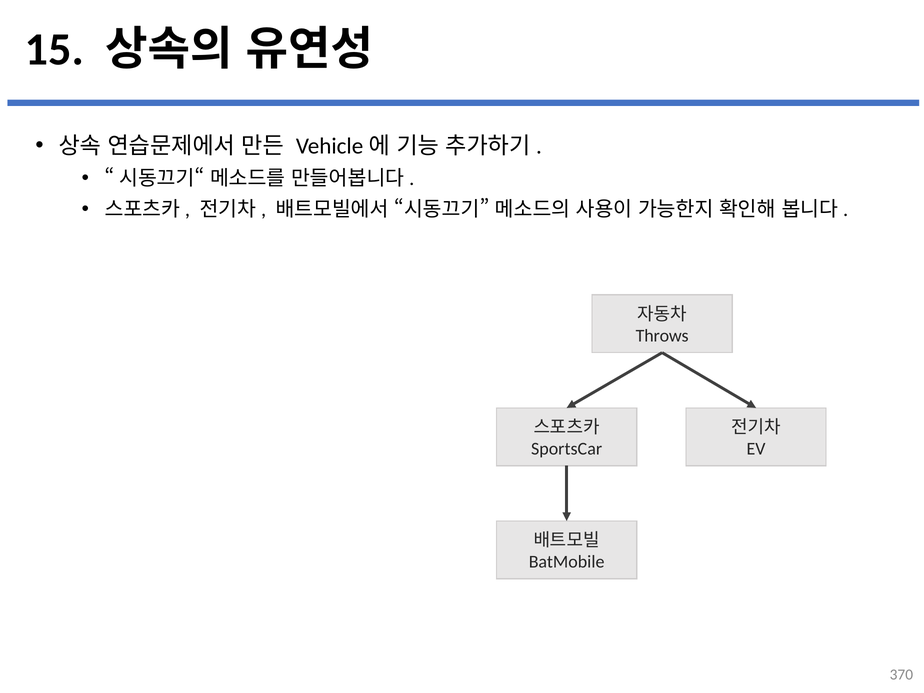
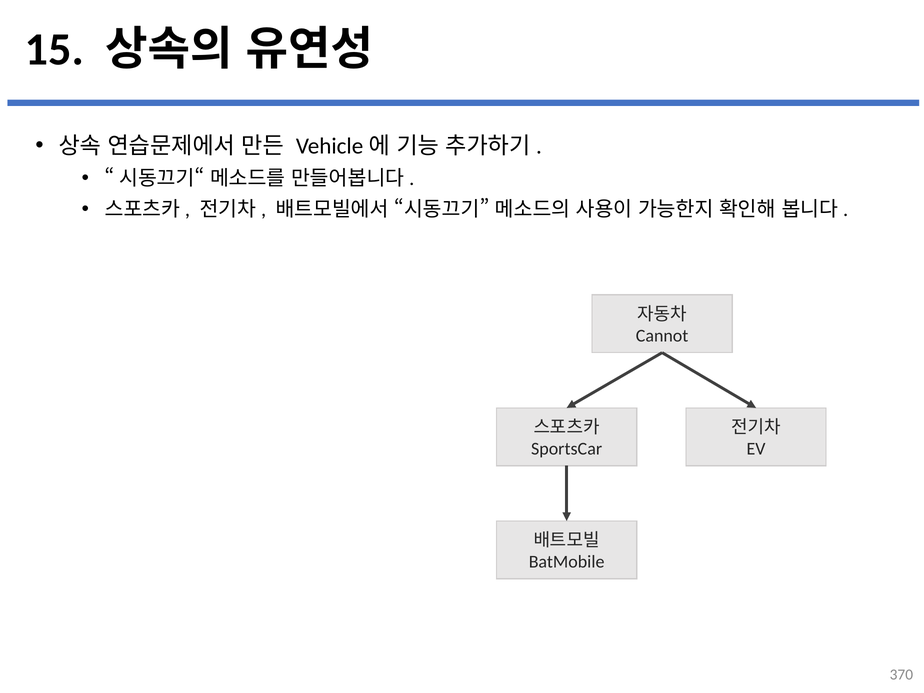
Throws: Throws -> Cannot
